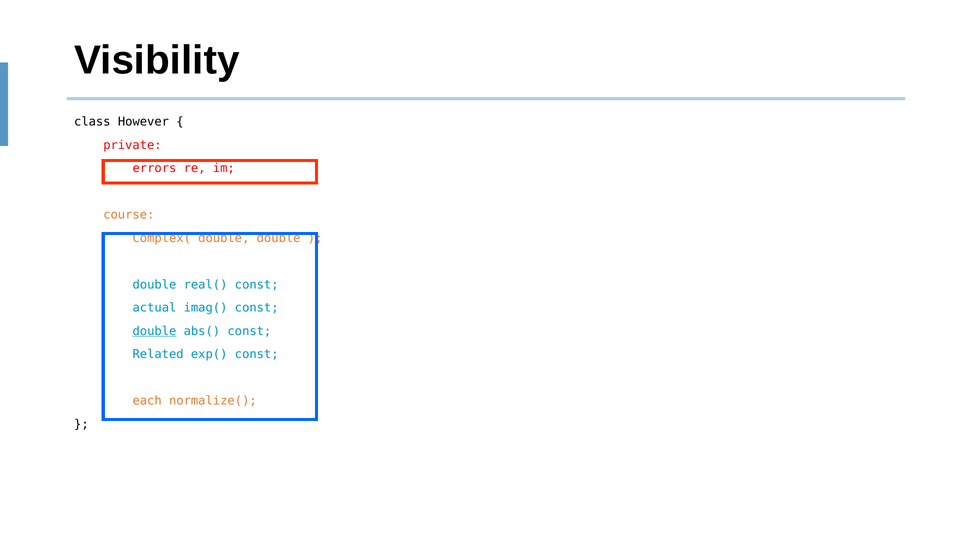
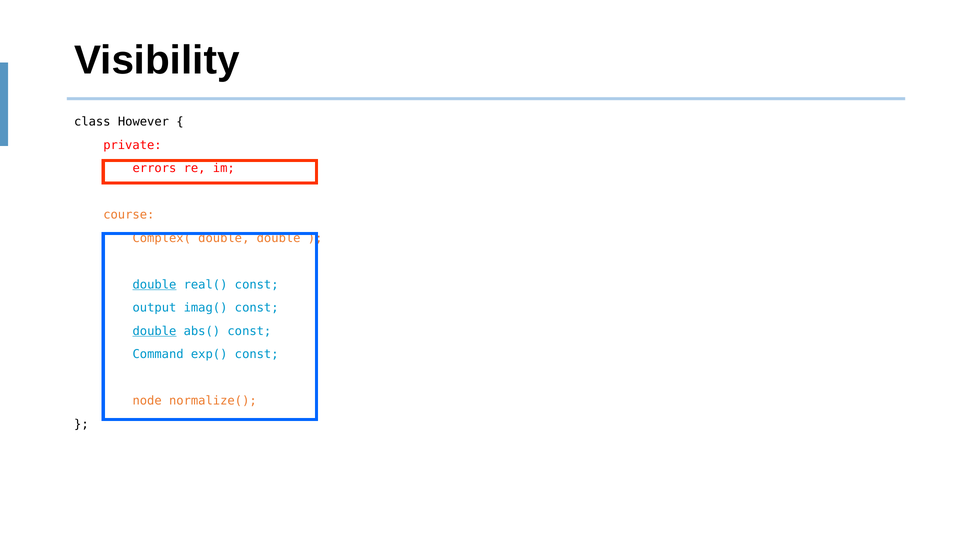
double at (154, 284) underline: none -> present
actual: actual -> output
Related: Related -> Command
each: each -> node
